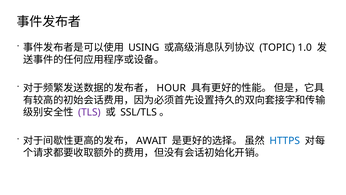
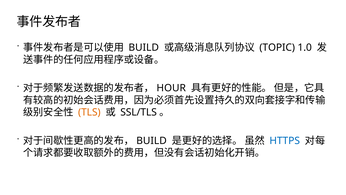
USING at (144, 47): USING -> BUILD
TLS colour: purple -> orange
AWAIT at (152, 140): AWAIT -> BUILD
